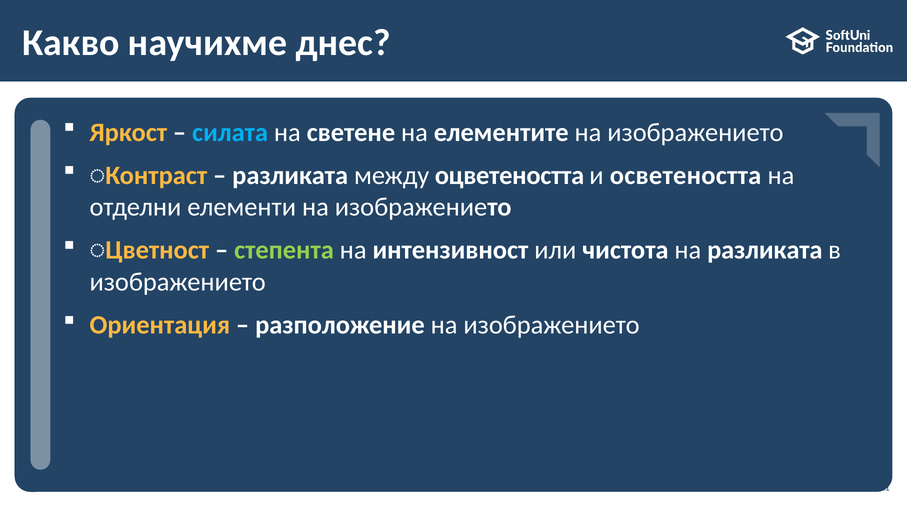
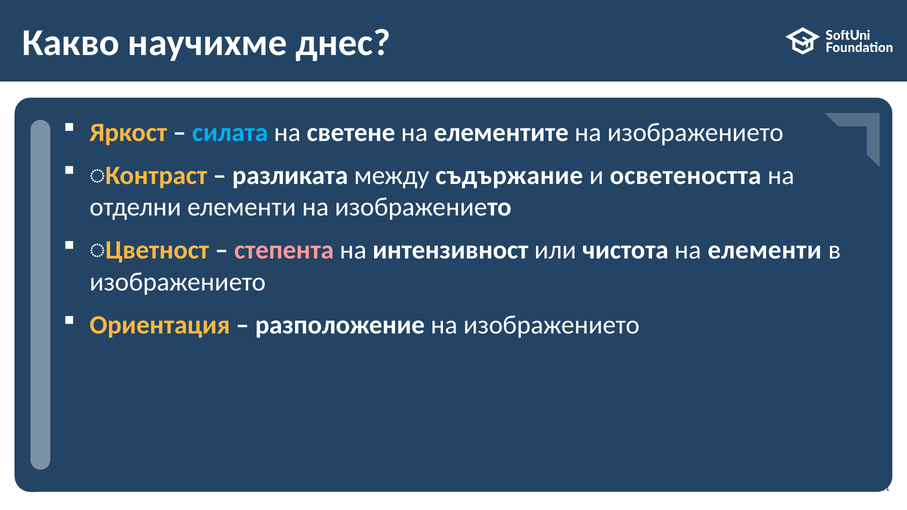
оцветеността: оцветеността -> съдържание
степента colour: light green -> pink
на разликата: разликата -> елементи
